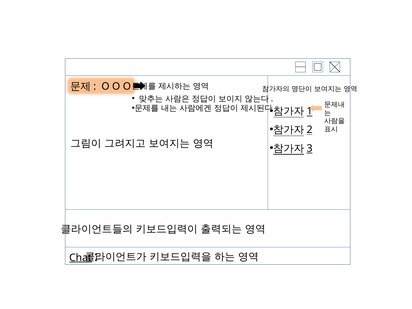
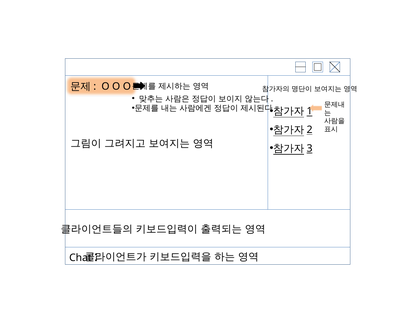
Chat underline: present -> none
